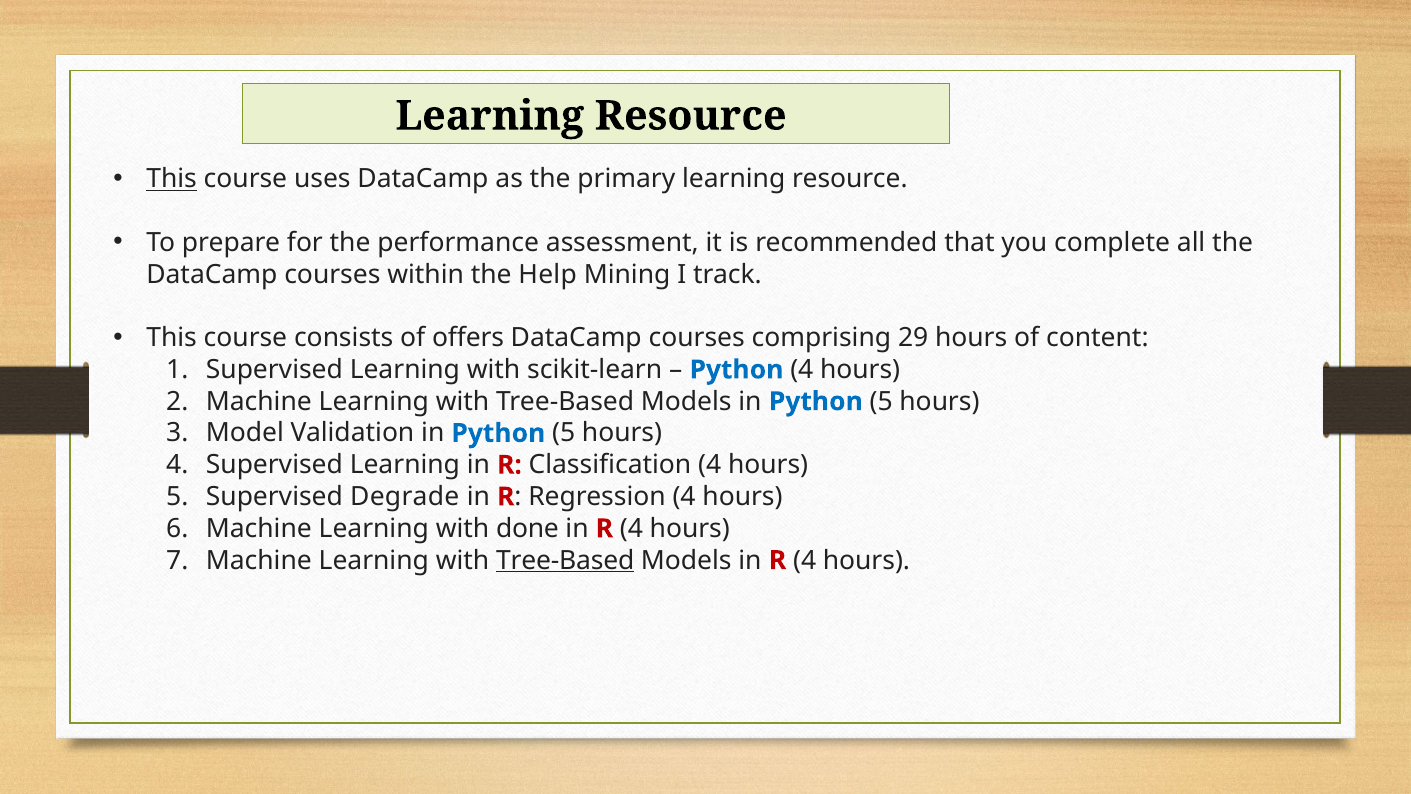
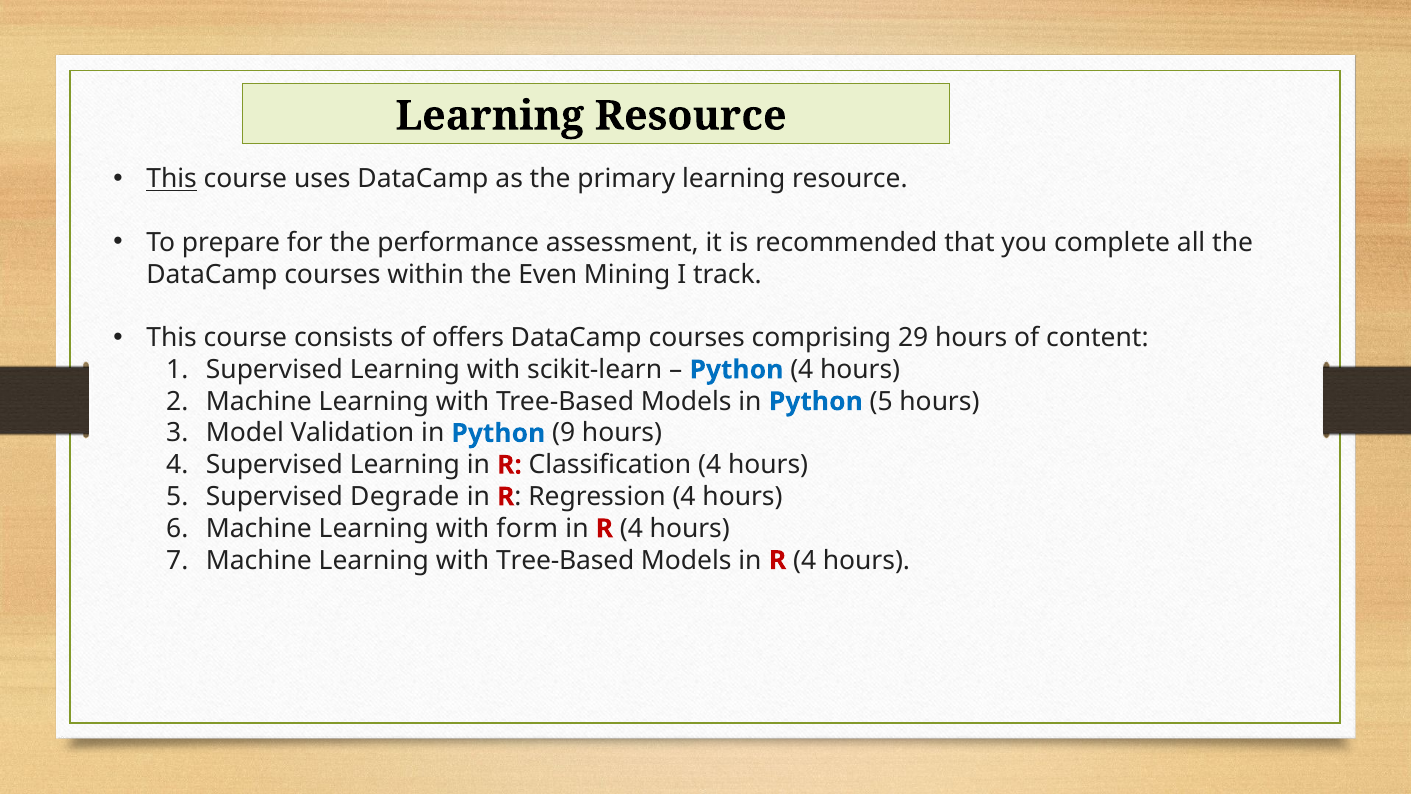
Help: Help -> Even
Validation in Python 5: 5 -> 9
done: done -> form
Tree-Based at (565, 560) underline: present -> none
